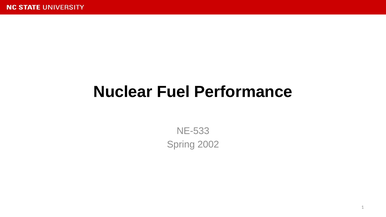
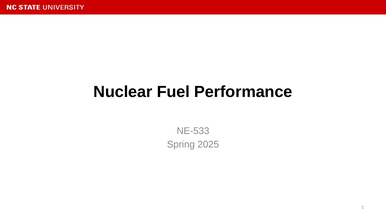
2002: 2002 -> 2025
